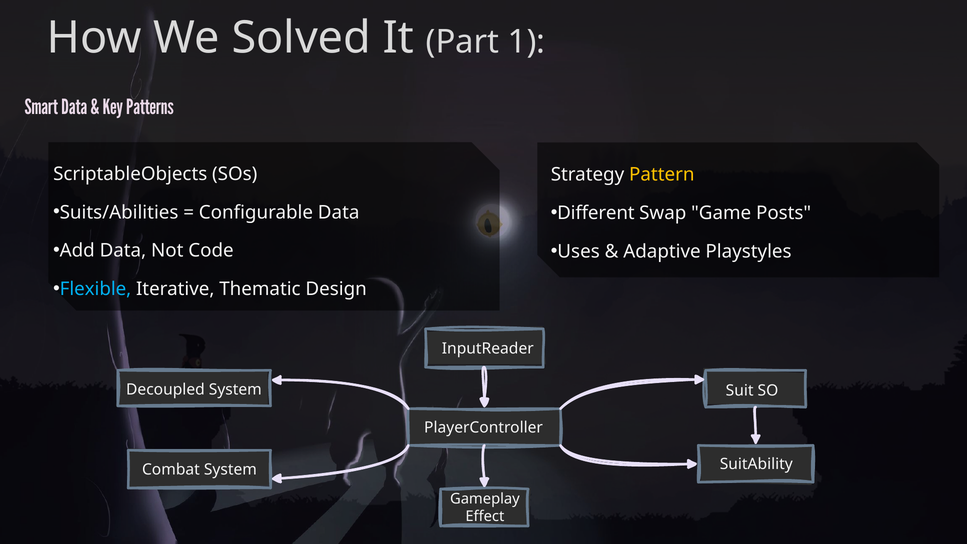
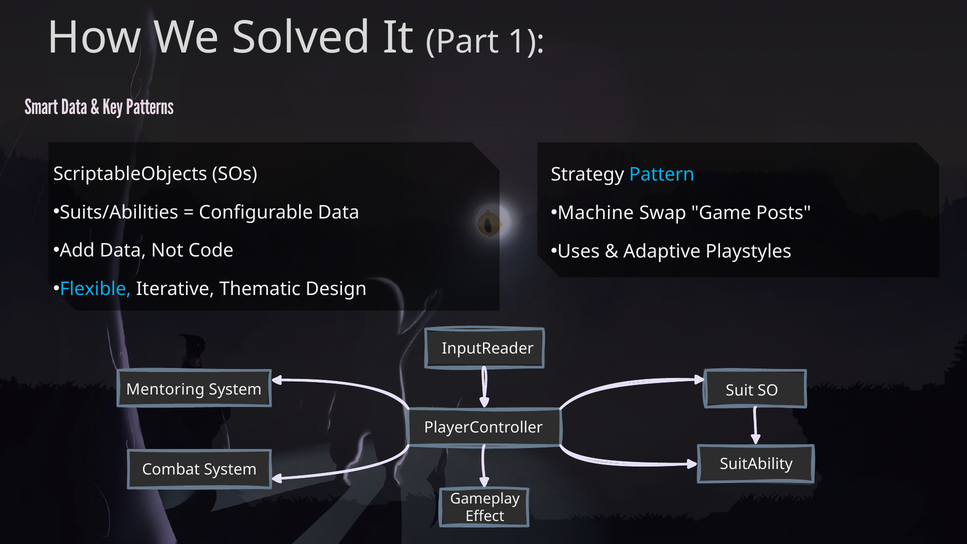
Pattern colour: yellow -> light blue
Different: Different -> Machine
Decoupled: Decoupled -> Mentoring
